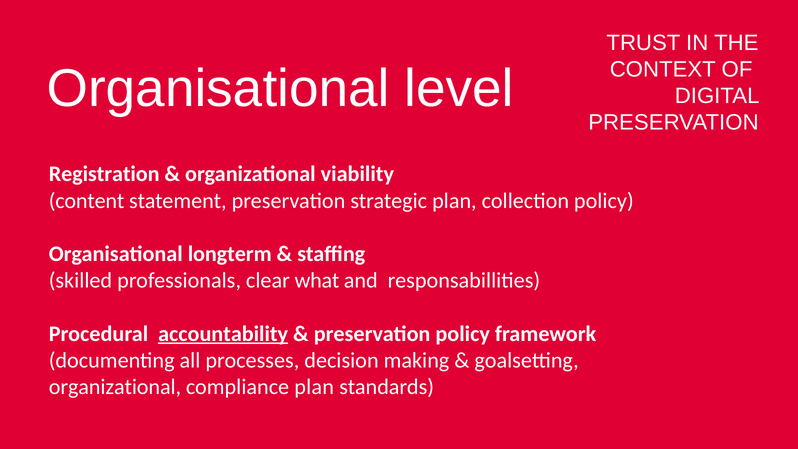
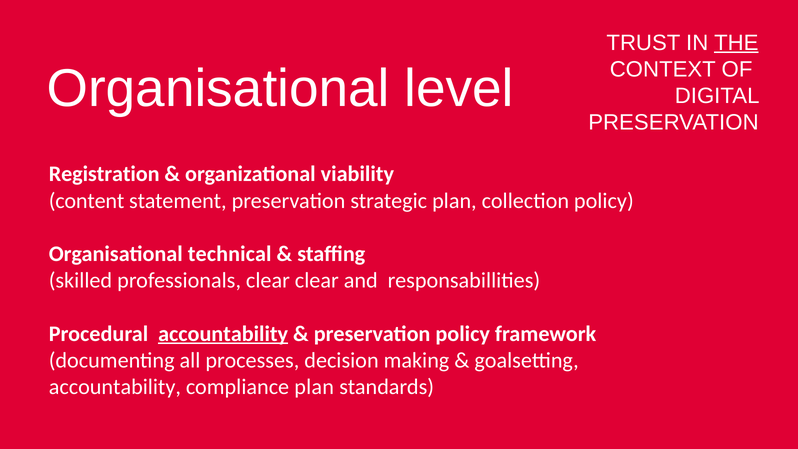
THE underline: none -> present
longterm: longterm -> technical
clear what: what -> clear
organizational at (115, 387): organizational -> accountability
